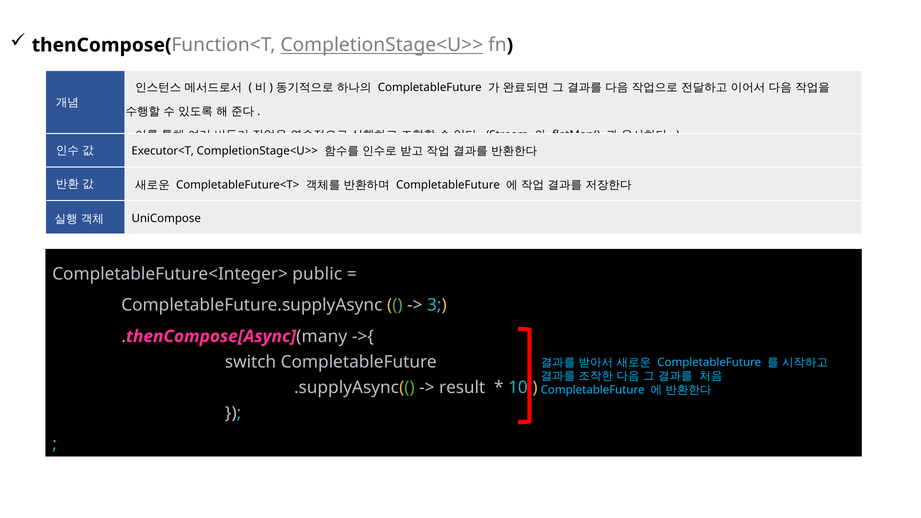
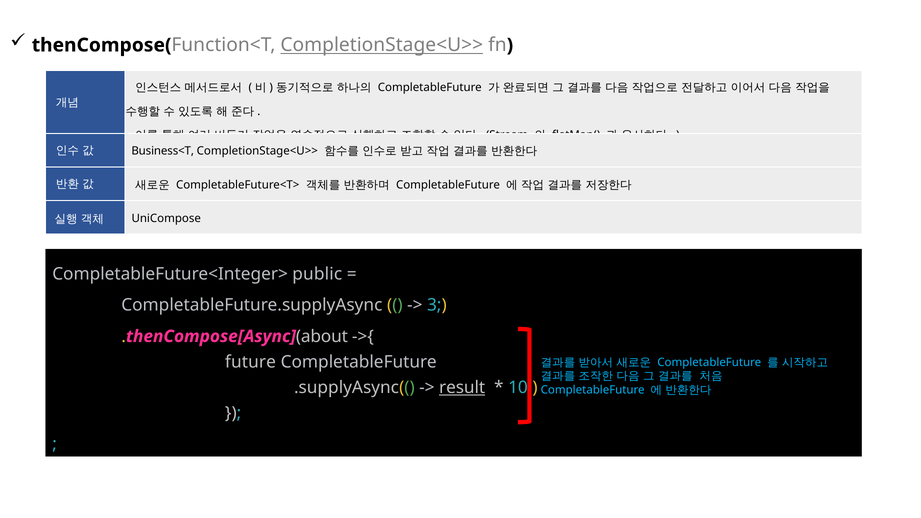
Executor<T: Executor<T -> Business<T
many: many -> about
switch: switch -> future
result underline: none -> present
